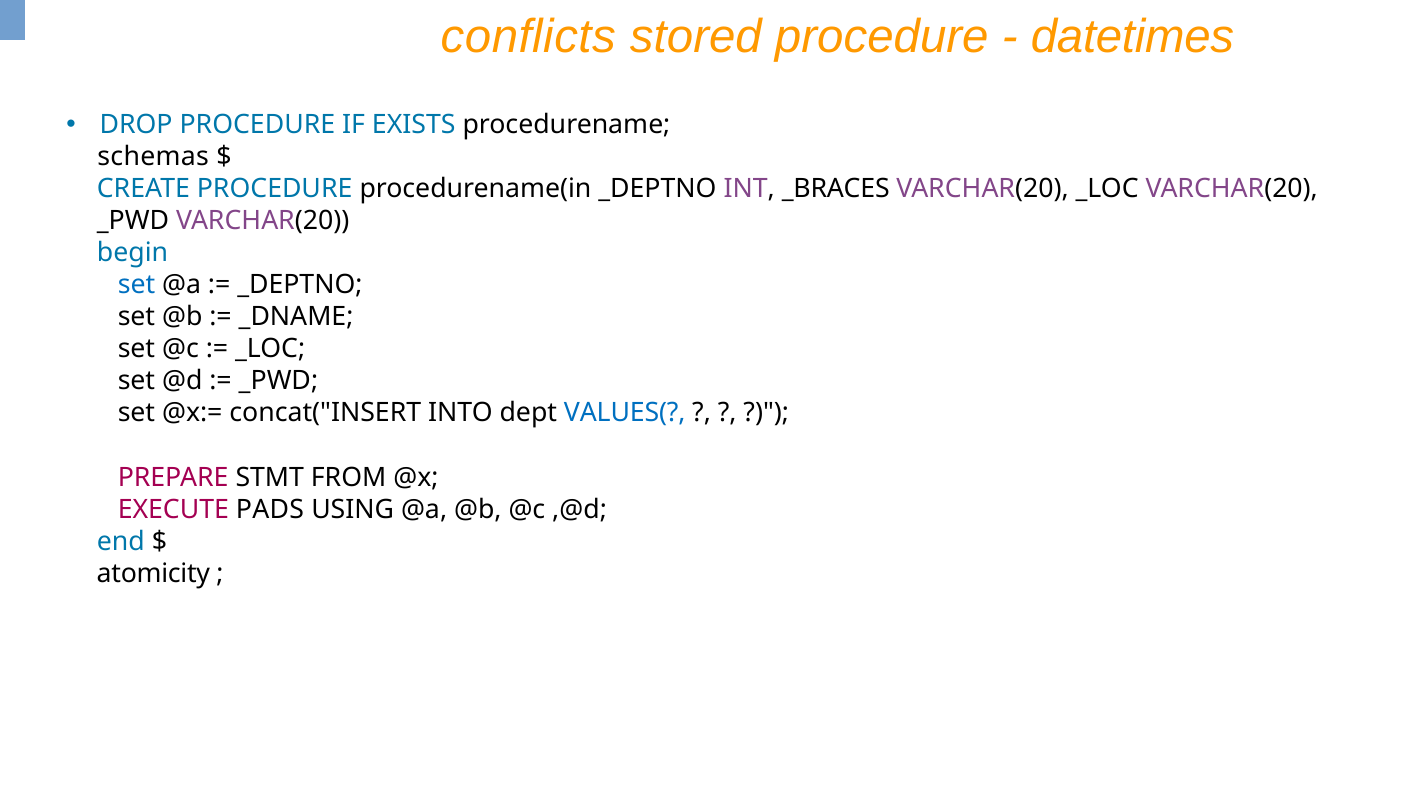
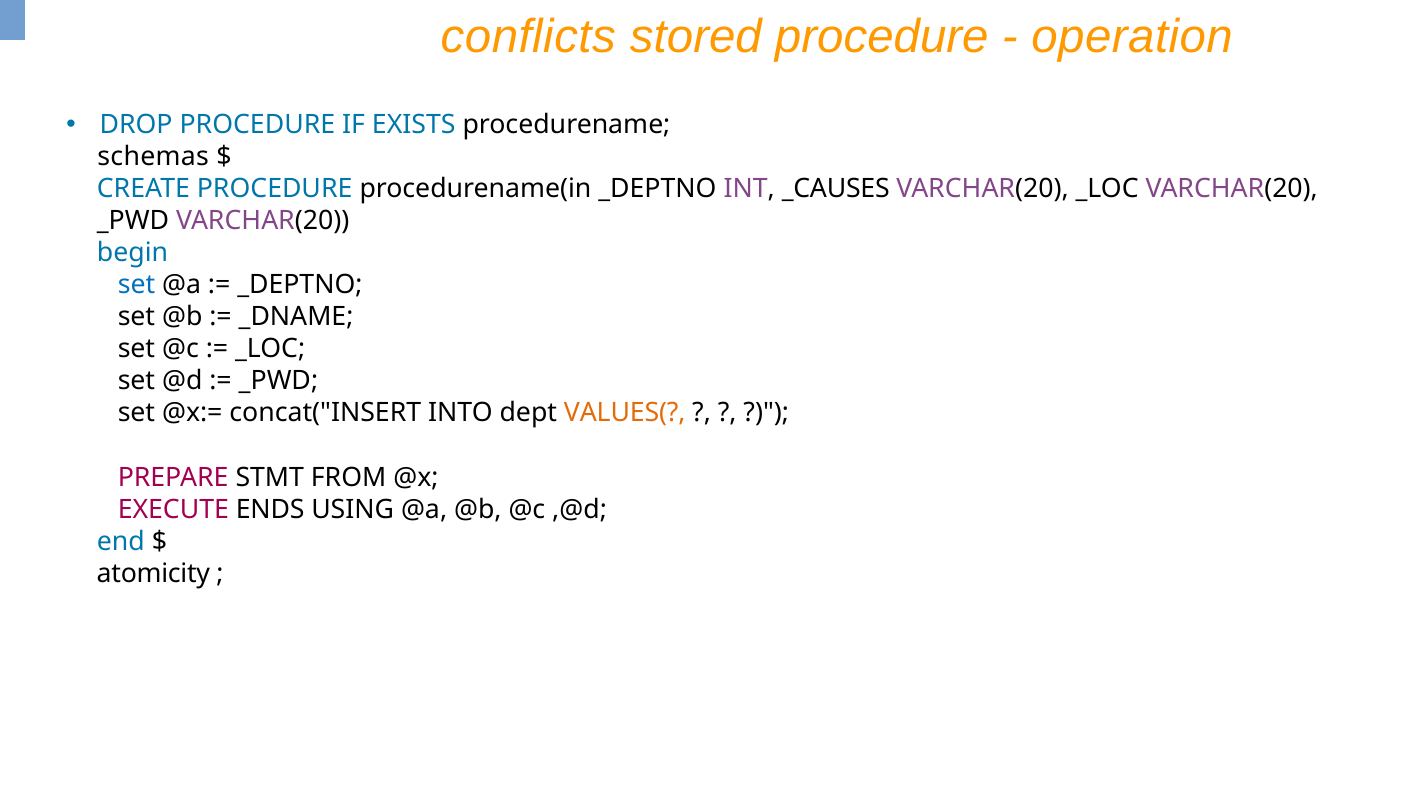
datetimes: datetimes -> operation
_BRACES: _BRACES -> _CAUSES
VALUES( colour: blue -> orange
PADS: PADS -> ENDS
